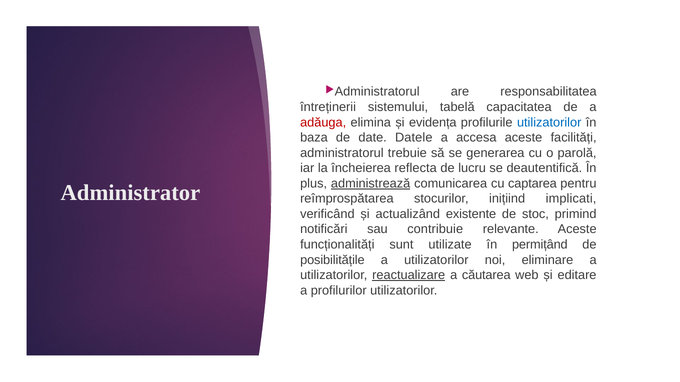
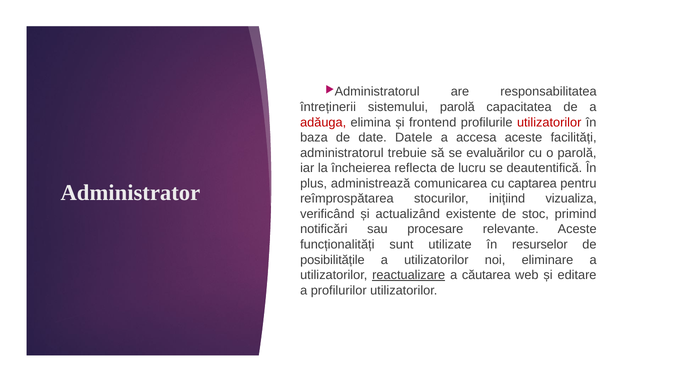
sistemului tabelă: tabelă -> parolă
evidența: evidența -> frontend
utilizatorilor at (549, 122) colour: blue -> red
generarea: generarea -> evaluărilor
administrează underline: present -> none
implicati: implicati -> vizualiza
contribuie: contribuie -> procesare
permițând: permițând -> resurselor
